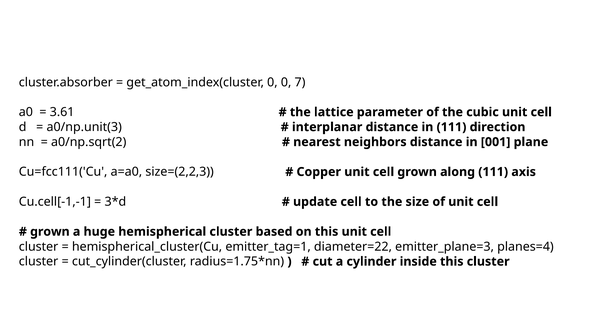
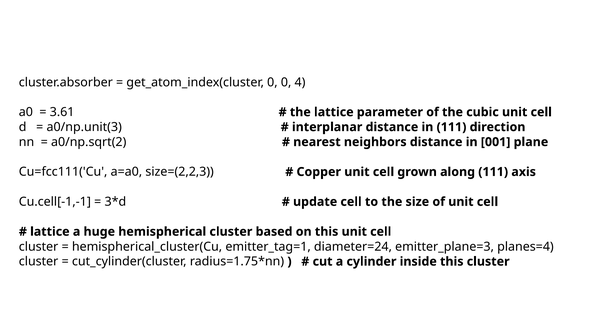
7: 7 -> 4
grown at (50, 231): grown -> lattice
diameter=22: diameter=22 -> diameter=24
